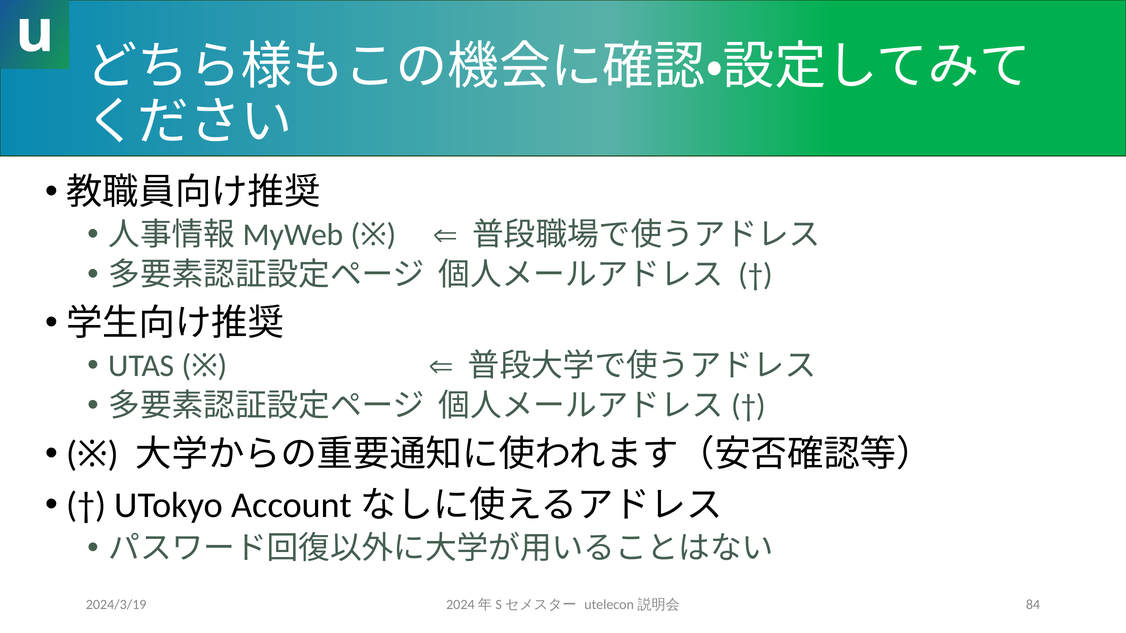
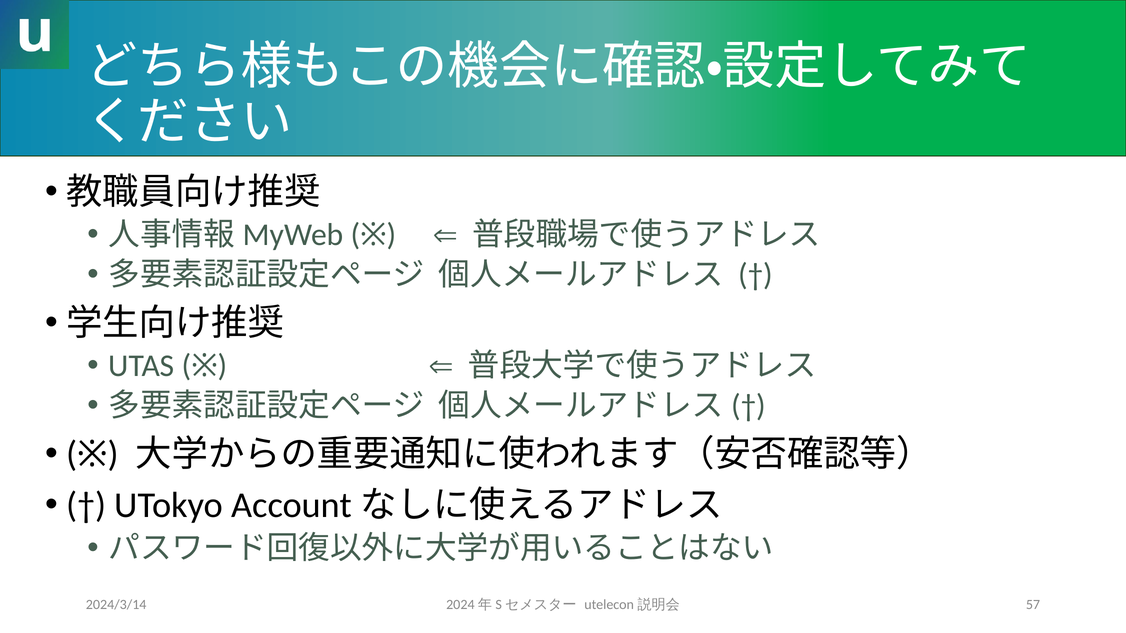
2024/3/19: 2024/3/19 -> 2024/3/14
84: 84 -> 57
